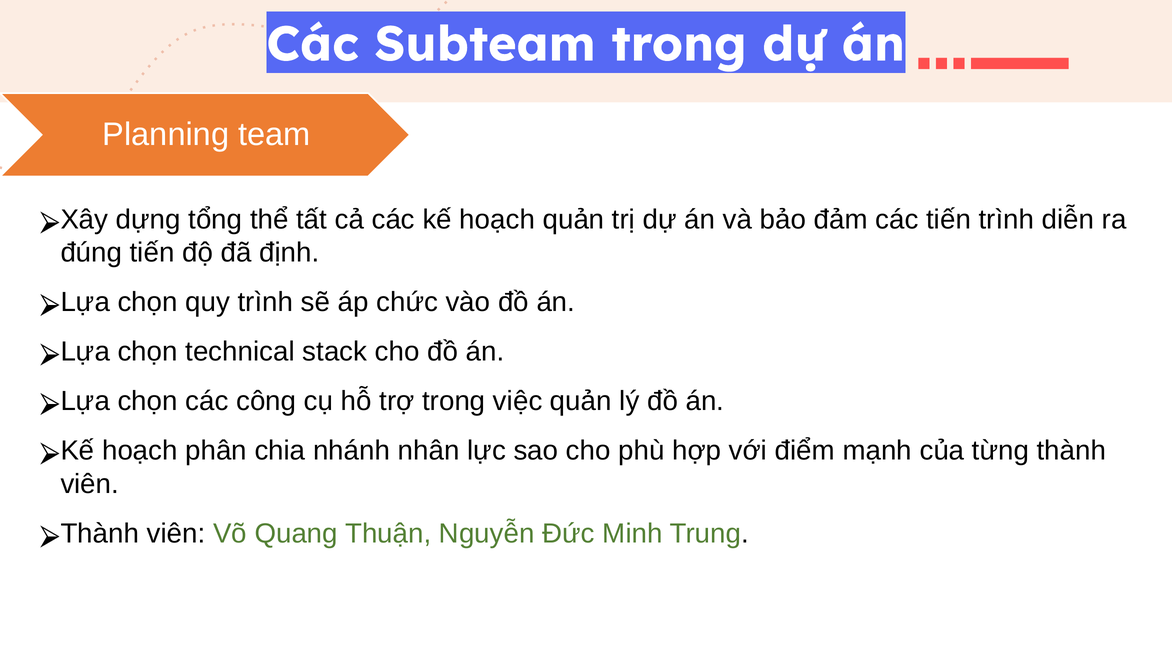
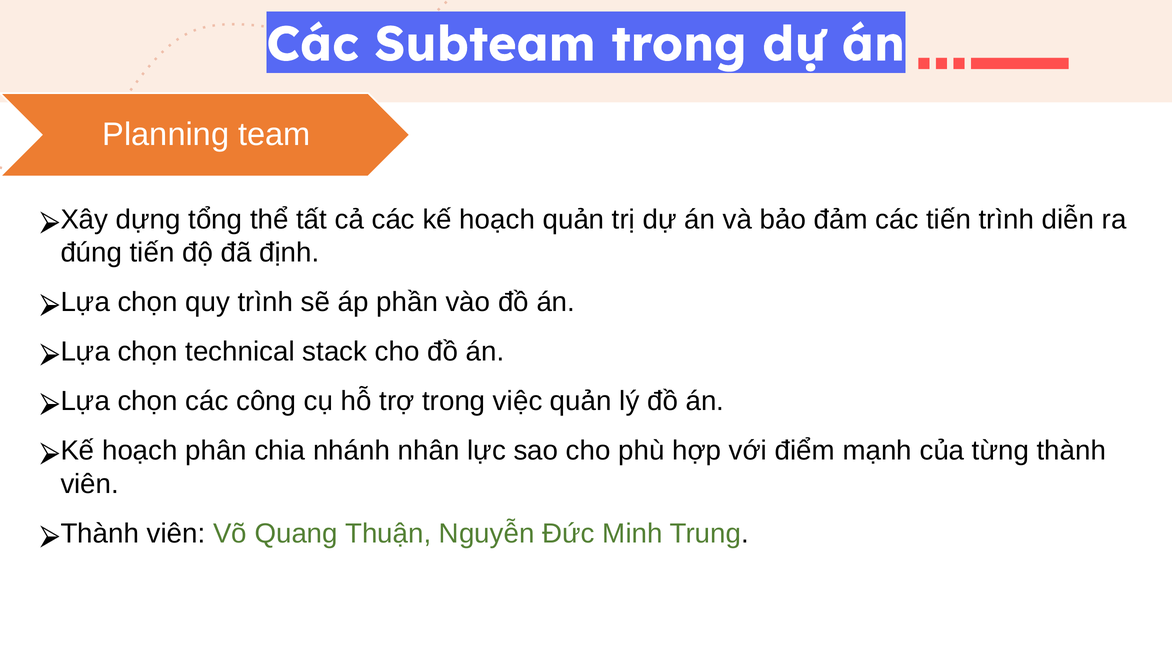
chức: chức -> phần
